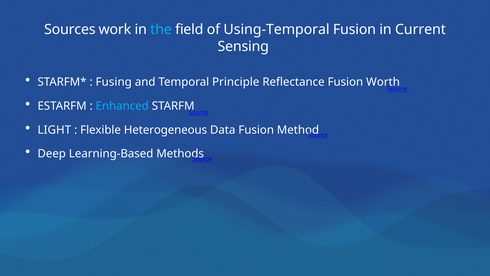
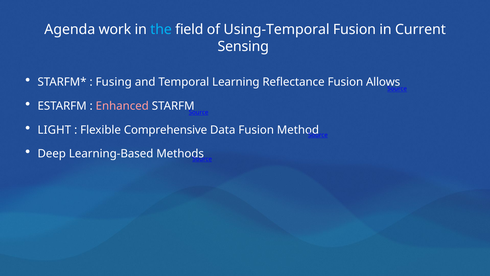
Sources: Sources -> Agenda
Principle: Principle -> Learning
Worth: Worth -> Allows
Enhanced colour: light blue -> pink
Heterogeneous: Heterogeneous -> Comprehensive
